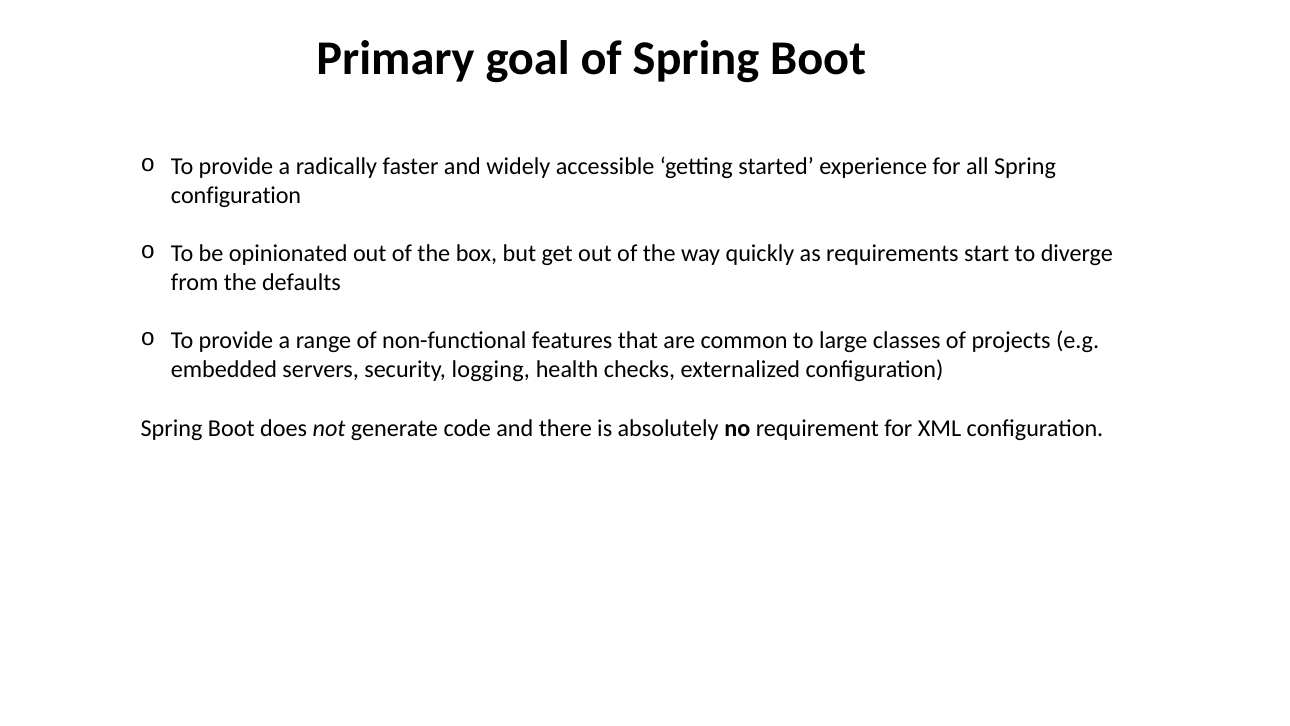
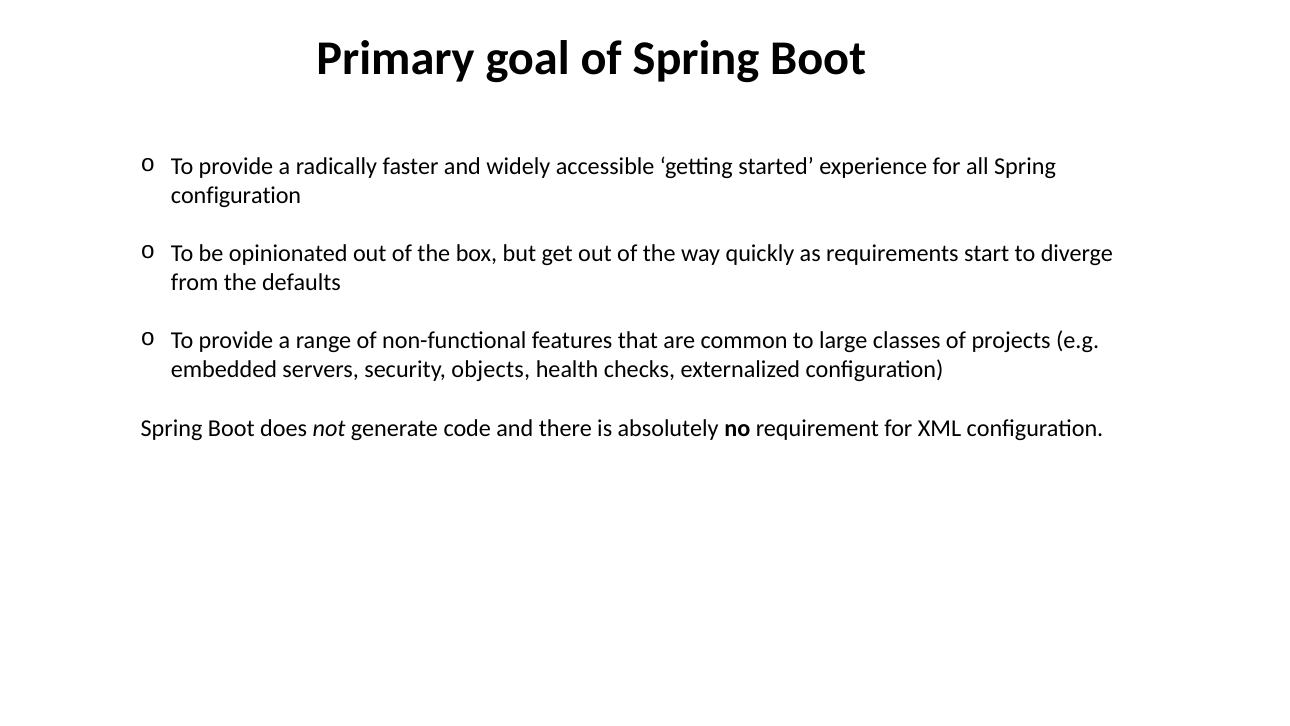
logging: logging -> objects
